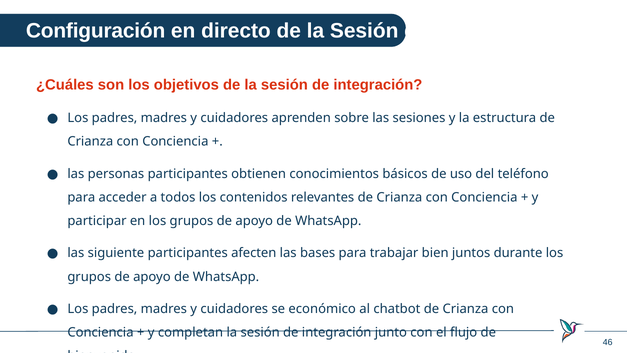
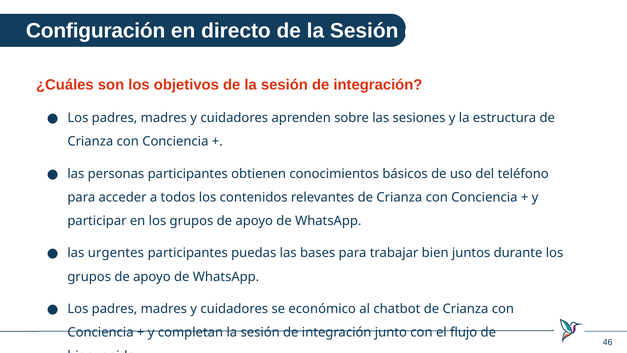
siguiente: siguiente -> urgentes
afecten: afecten -> puedas
